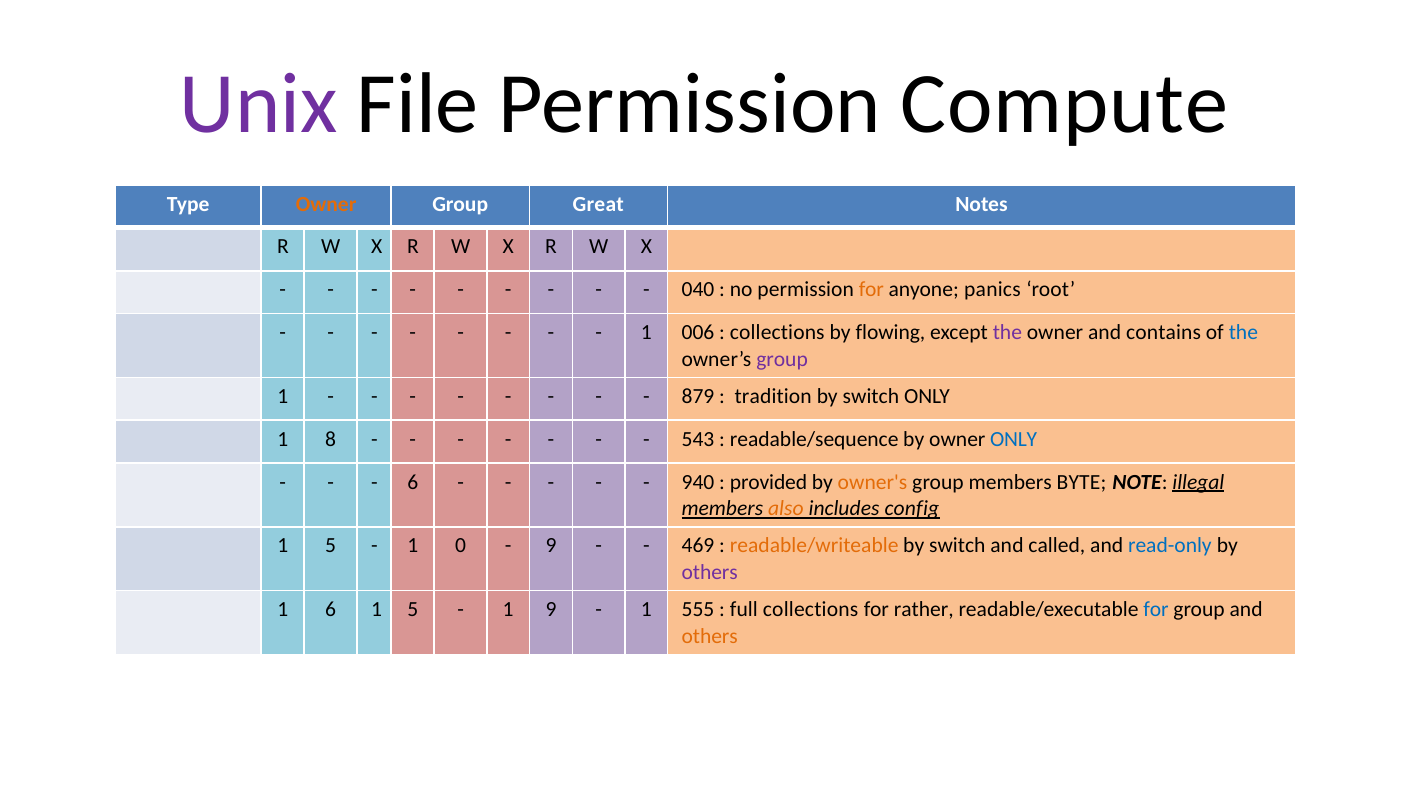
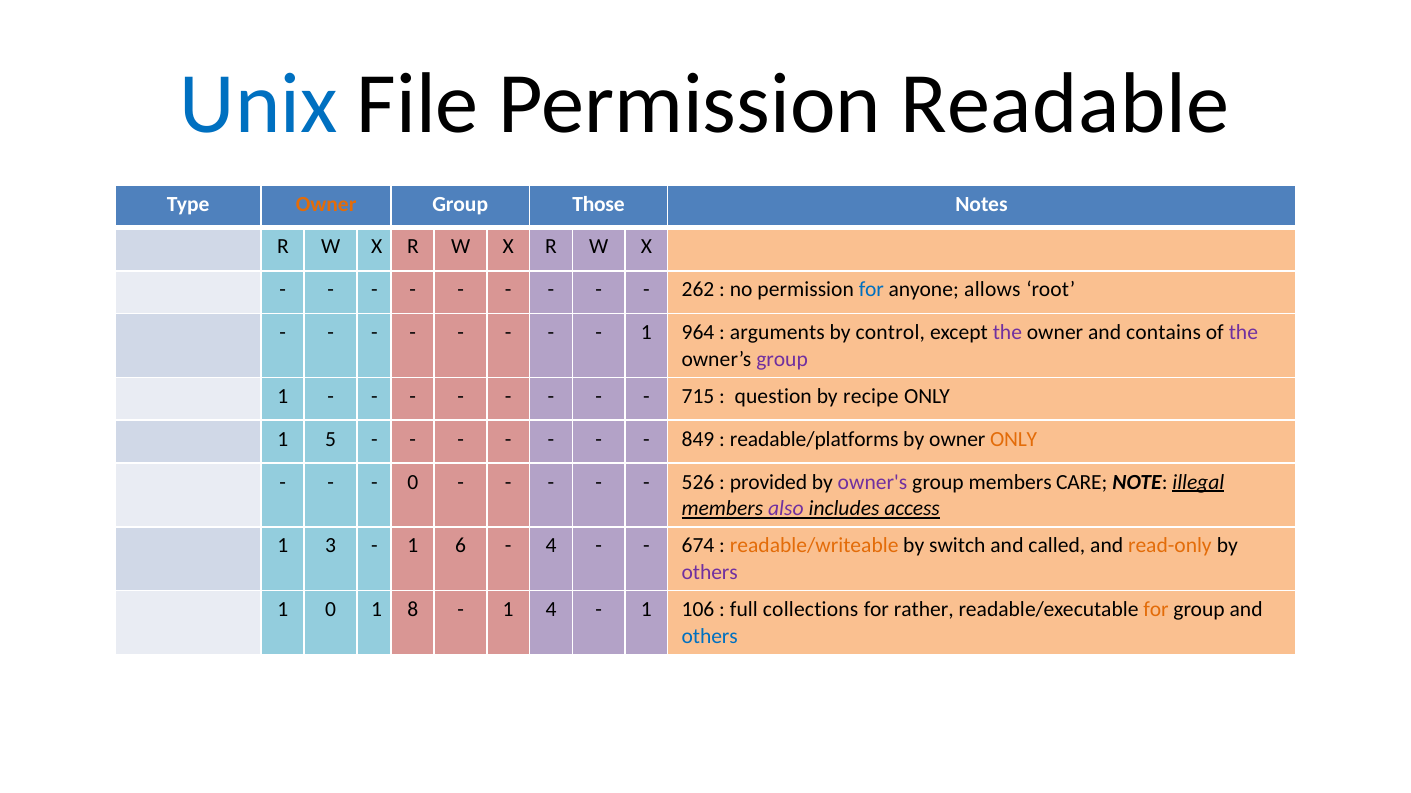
Unix colour: purple -> blue
Compute: Compute -> Readable
Great: Great -> Those
040: 040 -> 262
for at (871, 290) colour: orange -> blue
panics: panics -> allows
006: 006 -> 964
collections at (777, 333): collections -> arguments
flowing: flowing -> control
the at (1243, 333) colour: blue -> purple
879: 879 -> 715
tradition: tradition -> question
switch at (871, 397): switch -> recipe
8: 8 -> 5
543: 543 -> 849
readable/sequence: readable/sequence -> readable/platforms
ONLY at (1014, 439) colour: blue -> orange
6 at (413, 482): 6 -> 0
940: 940 -> 526
owner's colour: orange -> purple
BYTE: BYTE -> CARE
also colour: orange -> purple
config: config -> access
5 at (331, 546): 5 -> 3
0: 0 -> 6
9 at (551, 546): 9 -> 4
469: 469 -> 674
read-only colour: blue -> orange
1 6: 6 -> 0
5 at (413, 610): 5 -> 8
1 9: 9 -> 4
555: 555 -> 106
for at (1156, 610) colour: blue -> orange
others at (710, 637) colour: orange -> blue
